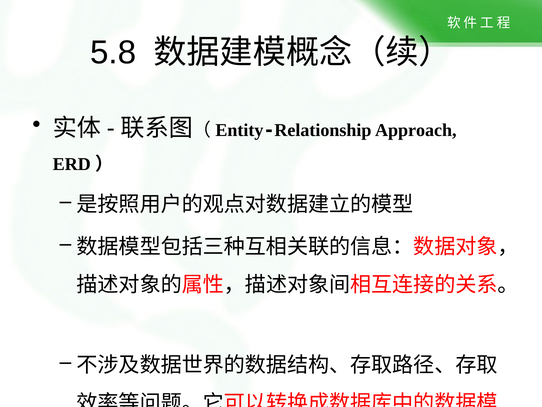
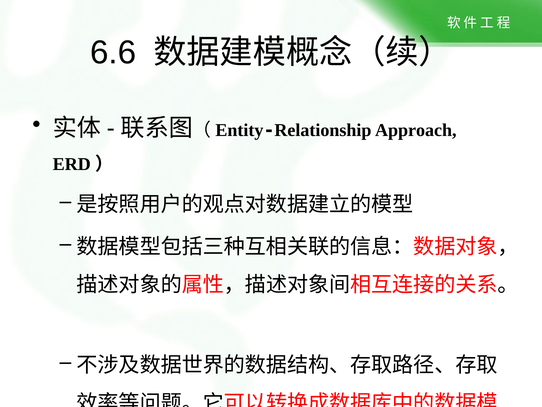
5.8: 5.8 -> 6.6
